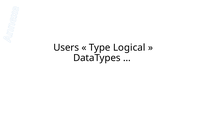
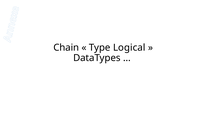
Users: Users -> Chain
